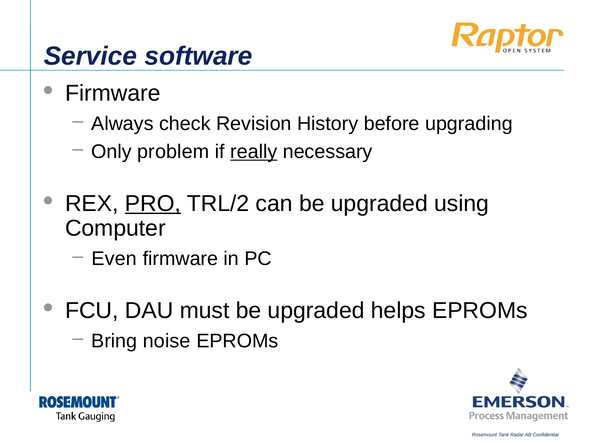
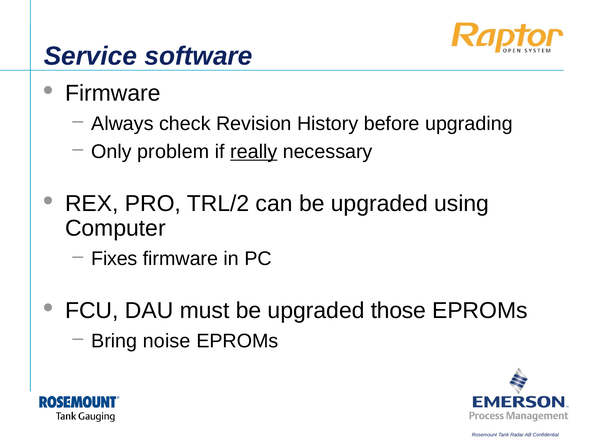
PRO underline: present -> none
Even: Even -> Fixes
helps: helps -> those
